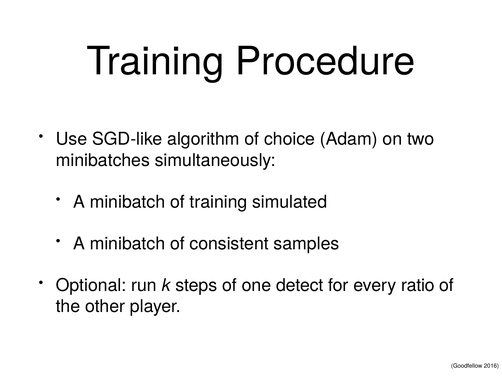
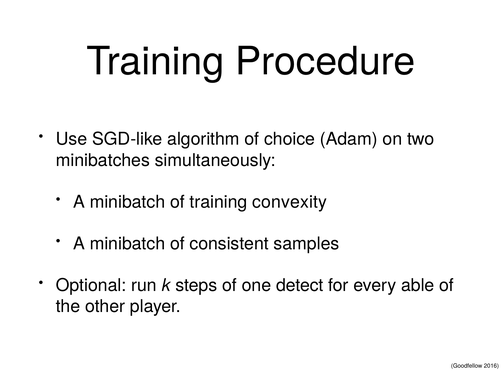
simulated: simulated -> convexity
ratio: ratio -> able
